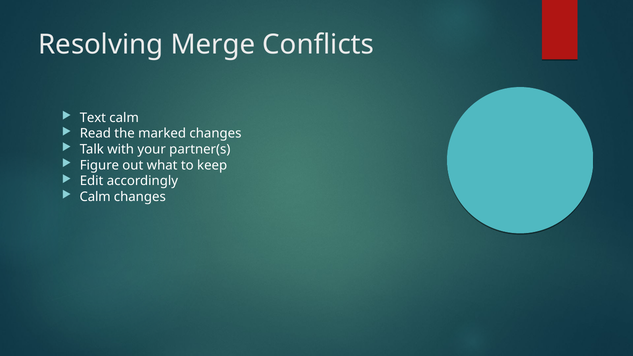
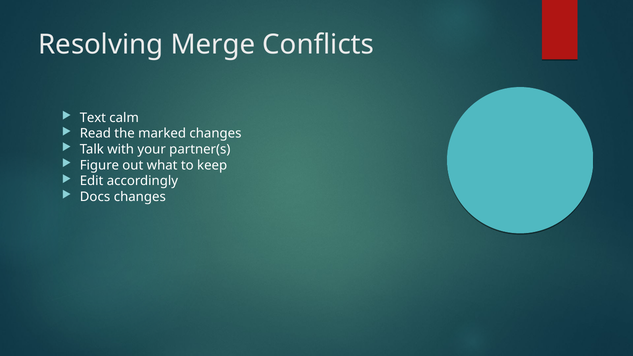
Calm at (95, 197): Calm -> Docs
